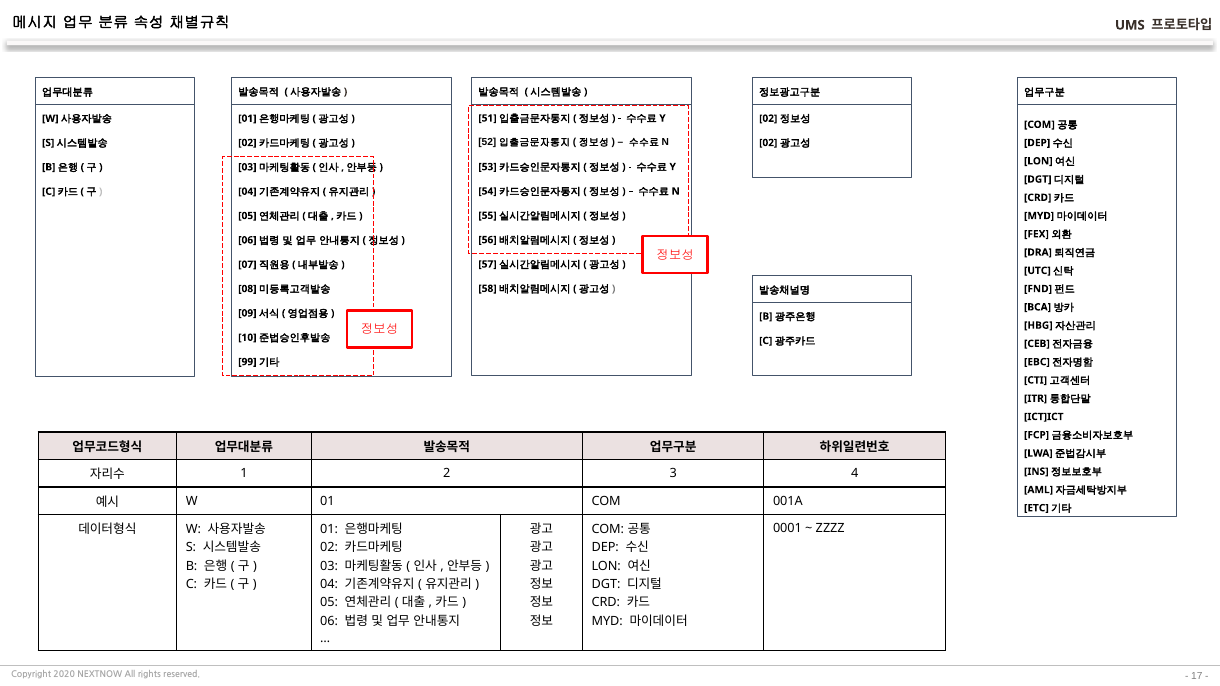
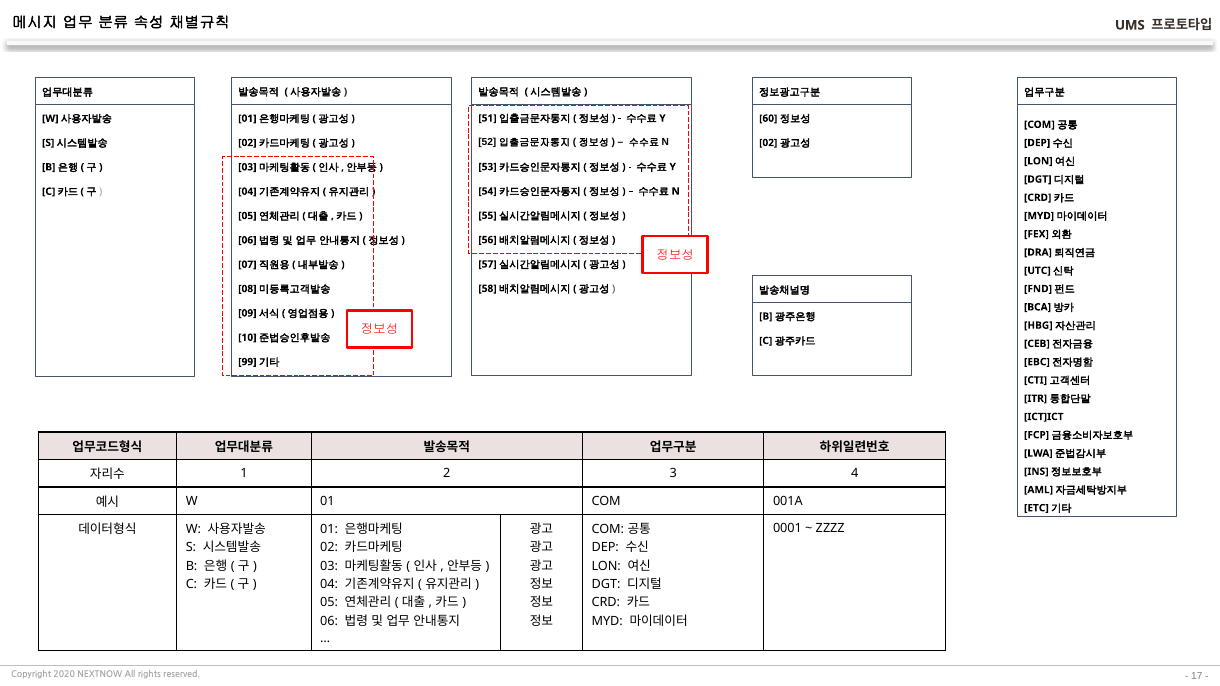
02 at (768, 118): 02 -> 60
